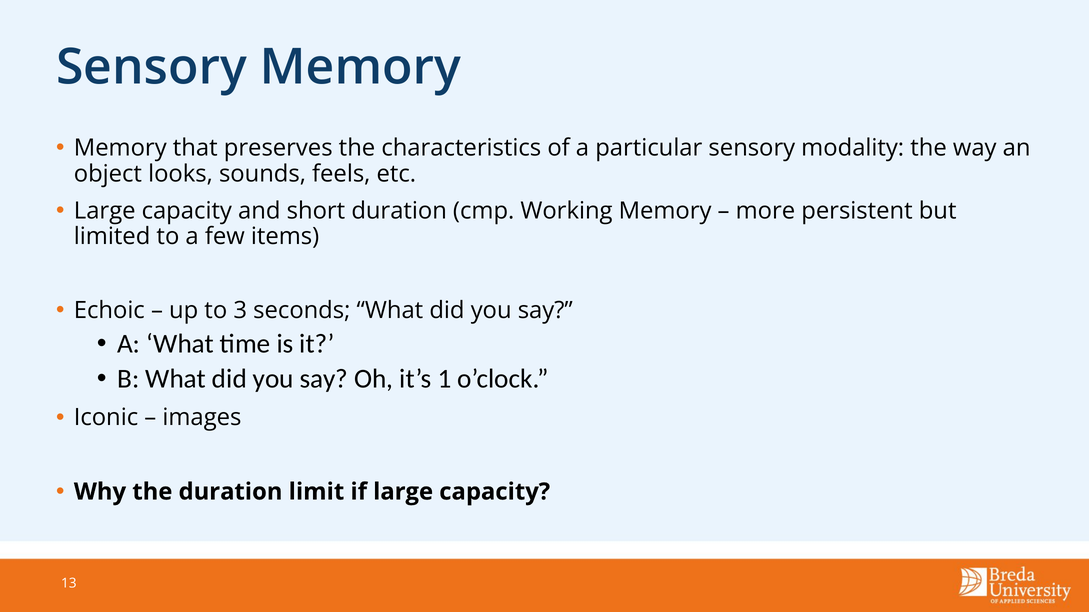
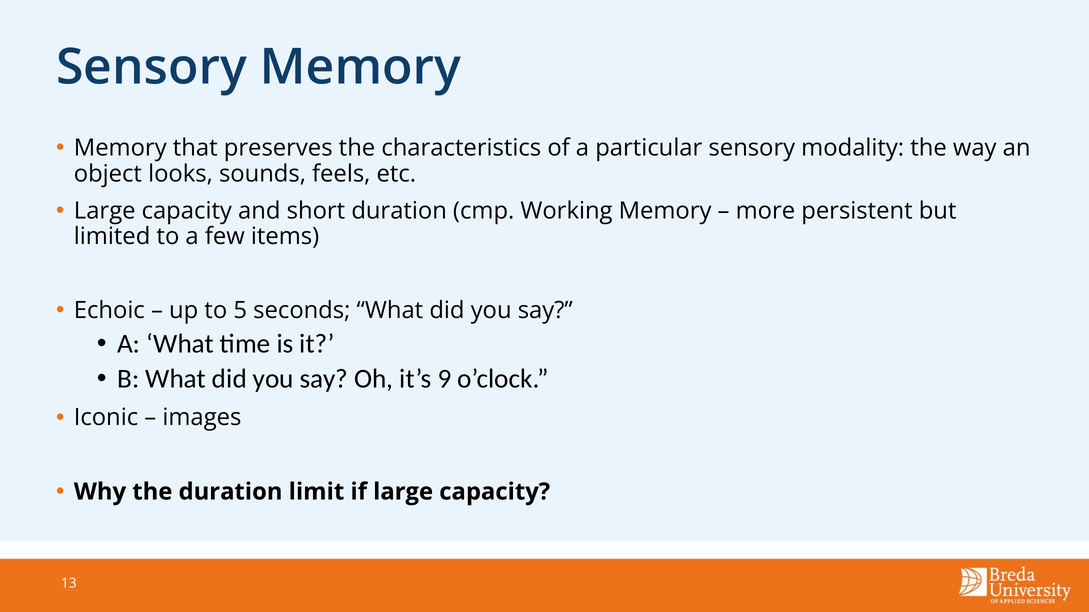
3: 3 -> 5
1: 1 -> 9
